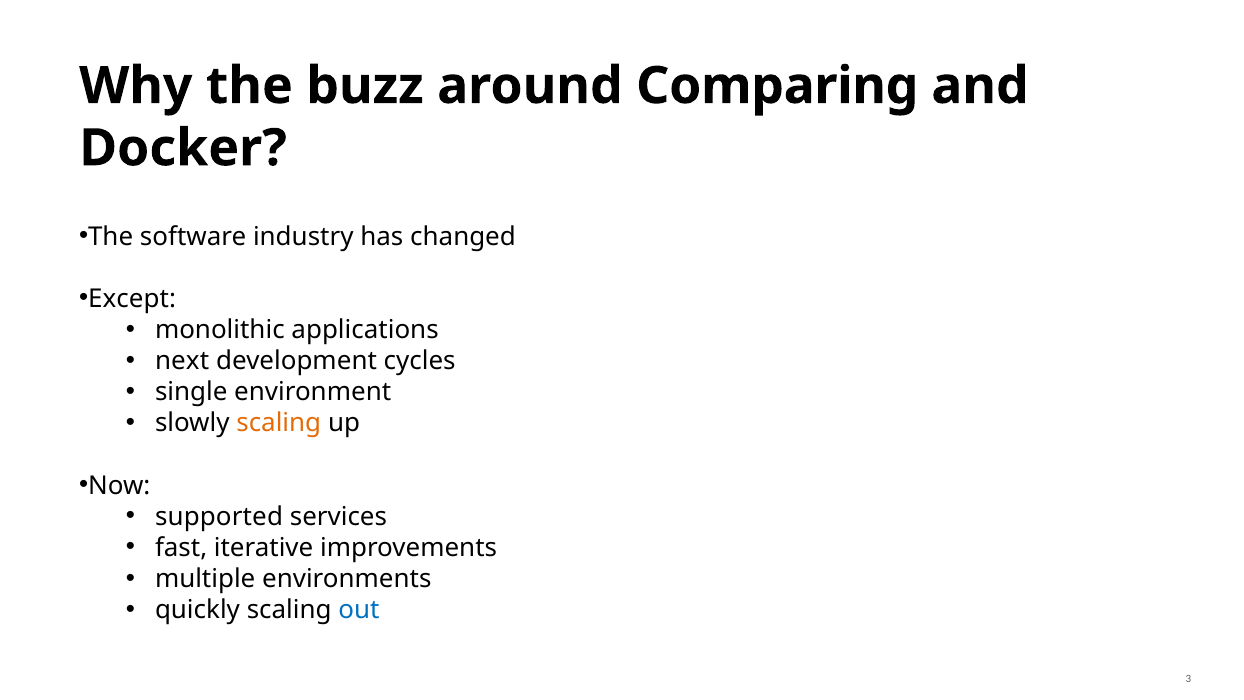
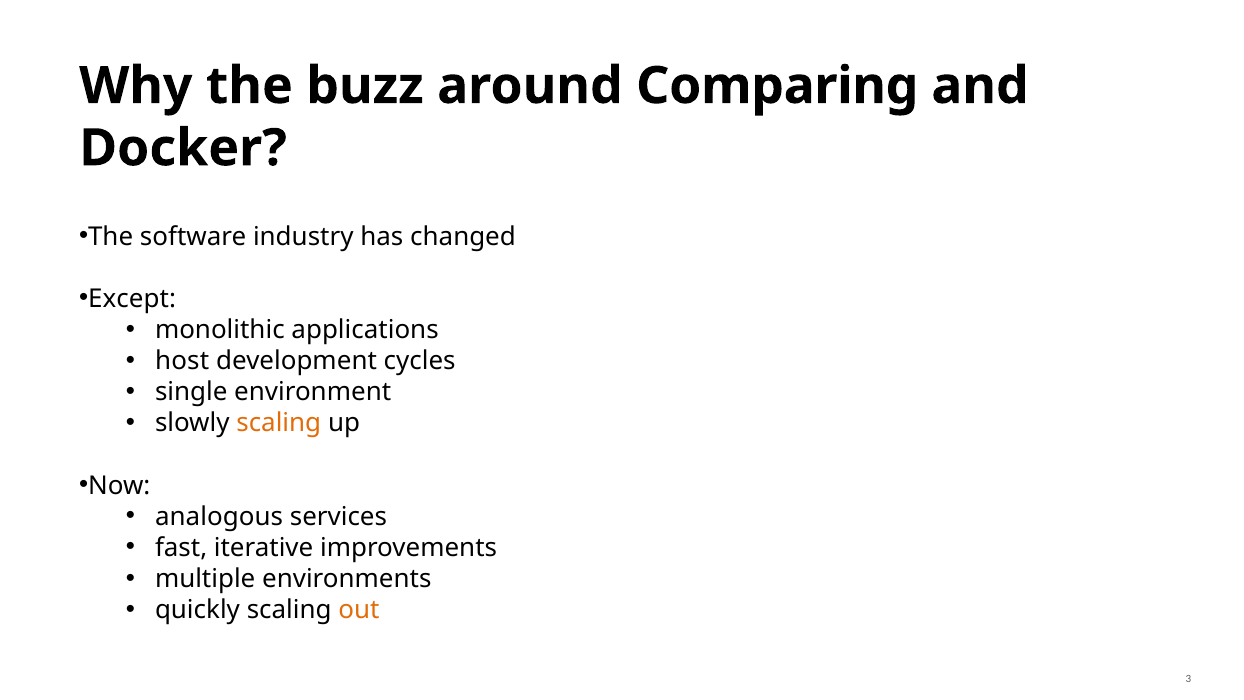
next: next -> host
supported: supported -> analogous
out colour: blue -> orange
